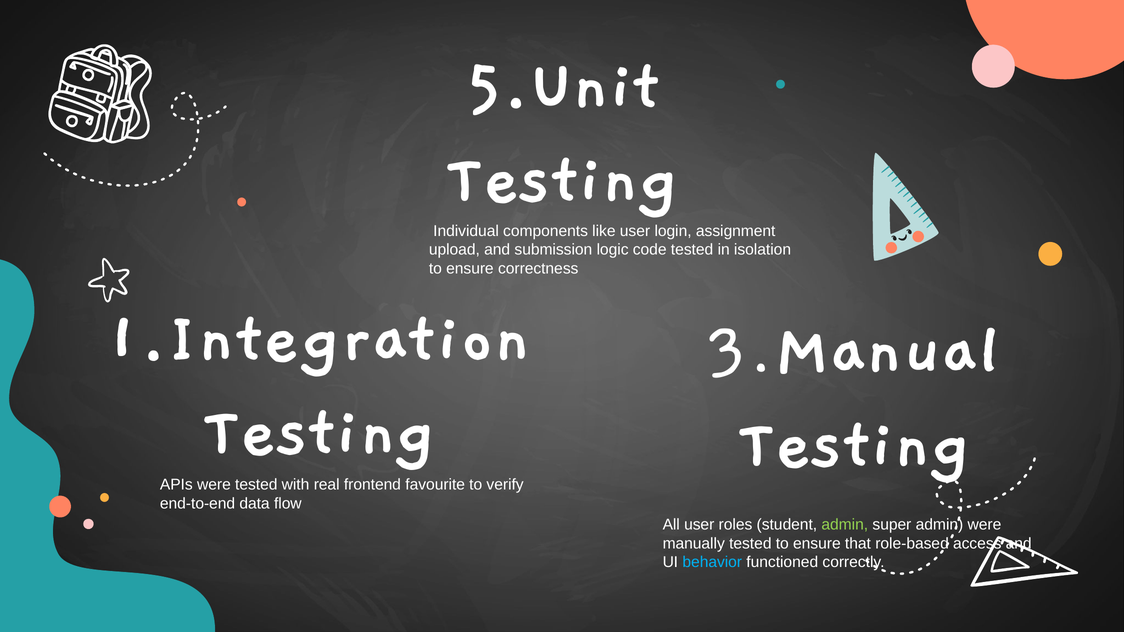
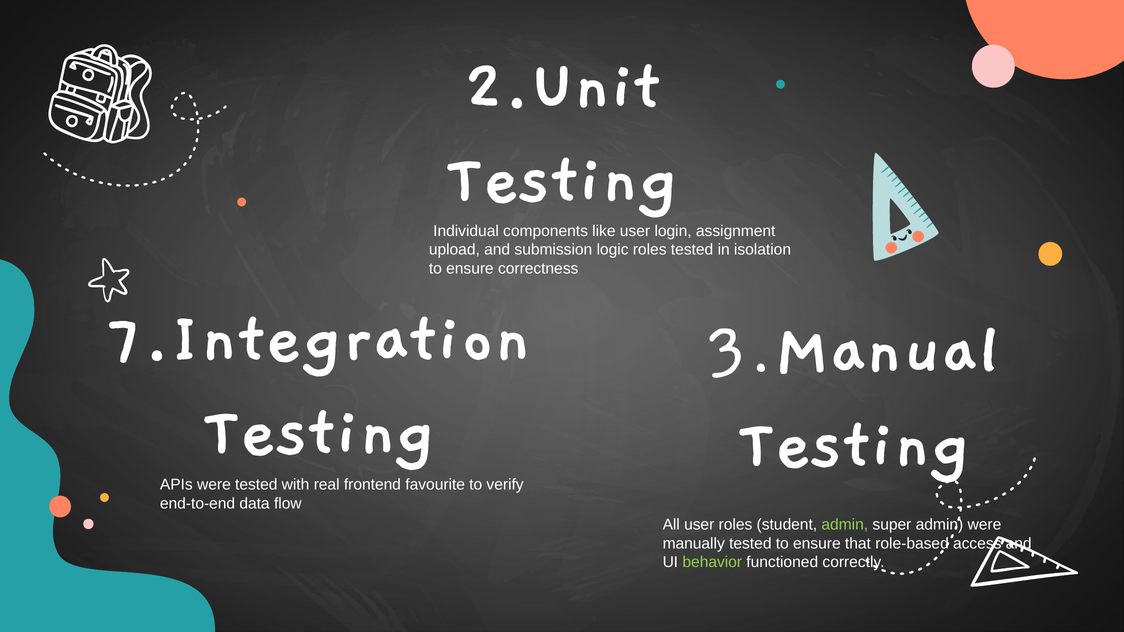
5.Unit: 5.Unit -> 2.Unit
logic code: code -> roles
1.Integration: 1.Integration -> 7.Integration
behavior colour: light blue -> light green
